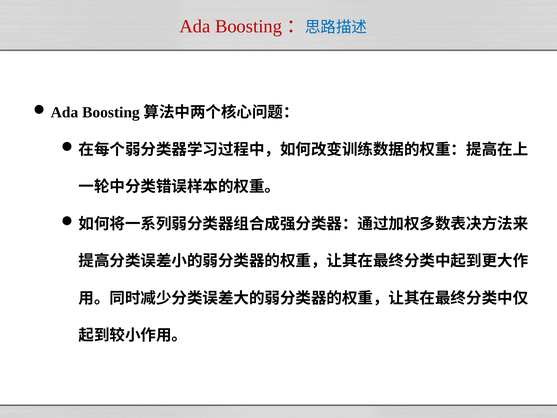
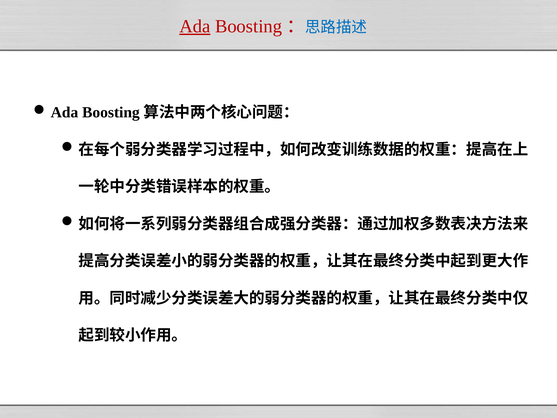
Ada underline: none -> present
